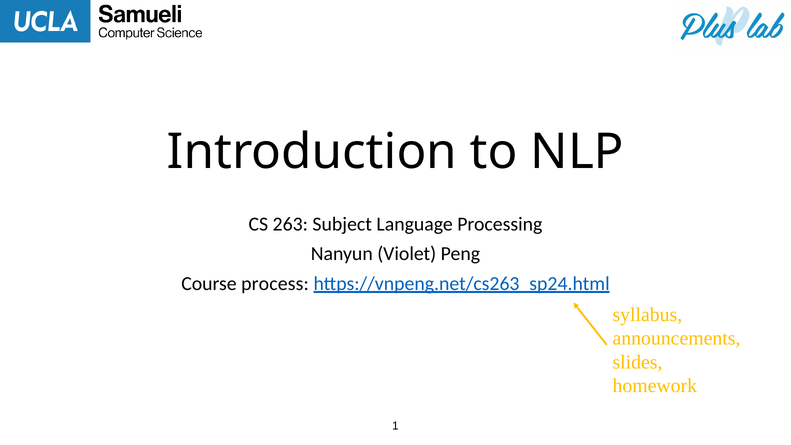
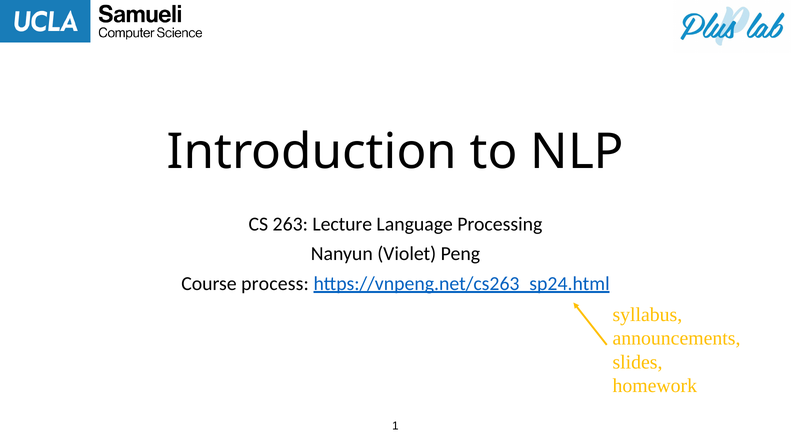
Subject: Subject -> Lecture
